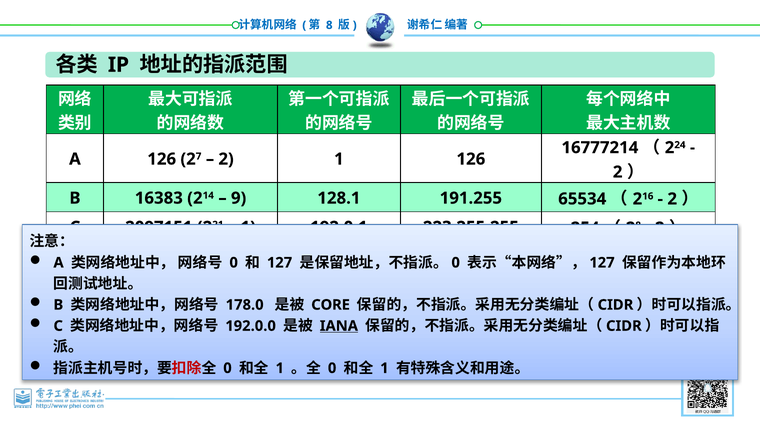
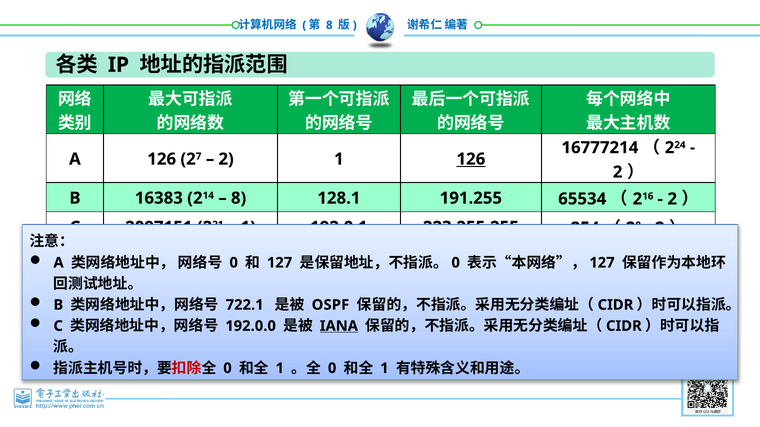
126 at (471, 159) underline: none -> present
9 at (239, 198): 9 -> 8
178.0: 178.0 -> 722.1
CORE: CORE -> OSPF
